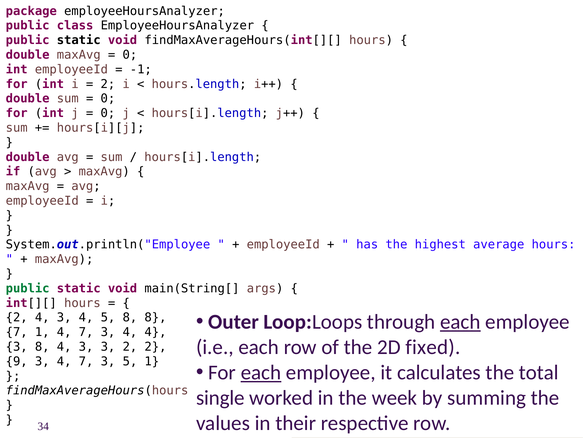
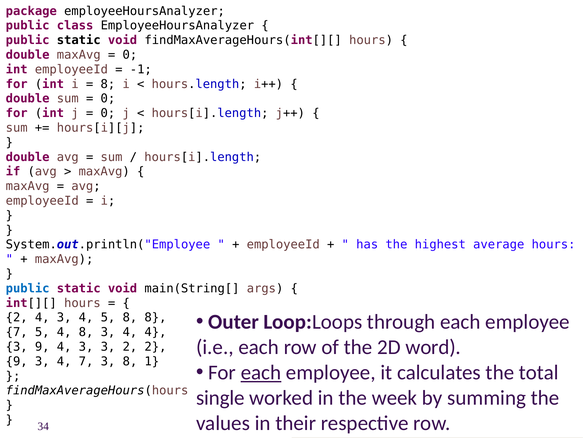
2 at (108, 84): 2 -> 8
public at (28, 288) colour: green -> blue
each at (460, 321) underline: present -> none
7 1: 1 -> 5
7 at (86, 332): 7 -> 8
fixed: fixed -> word
3 8: 8 -> 9
3 5: 5 -> 8
